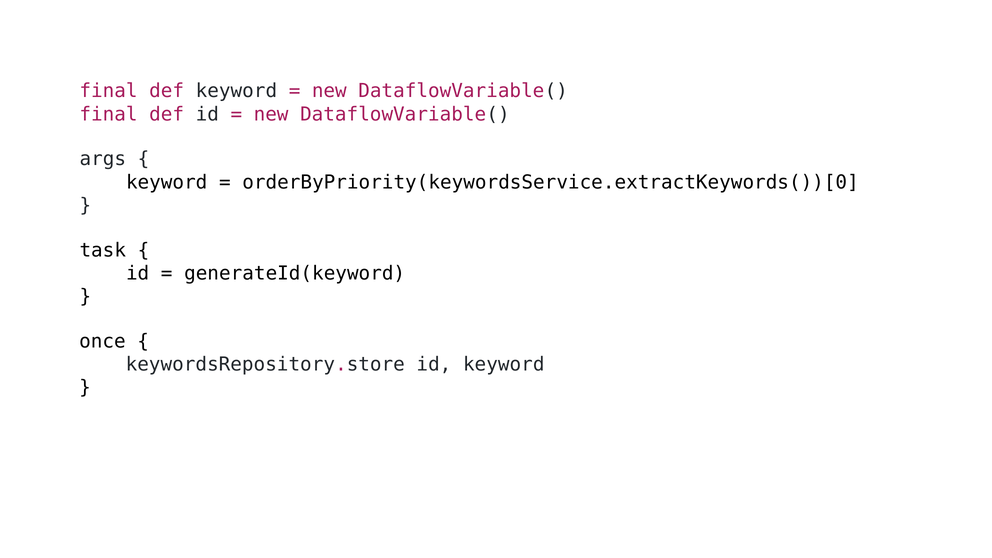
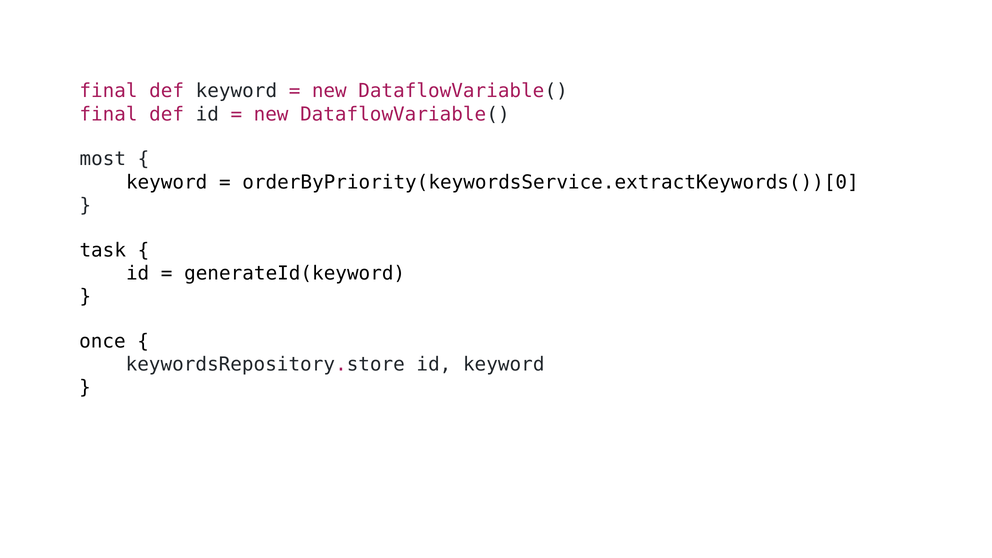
args: args -> most
